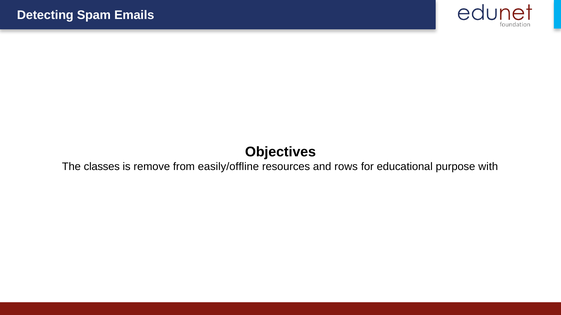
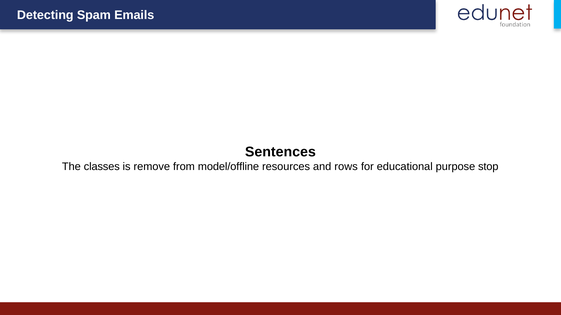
Objectives: Objectives -> Sentences
easily/offline: easily/offline -> model/offline
with: with -> stop
